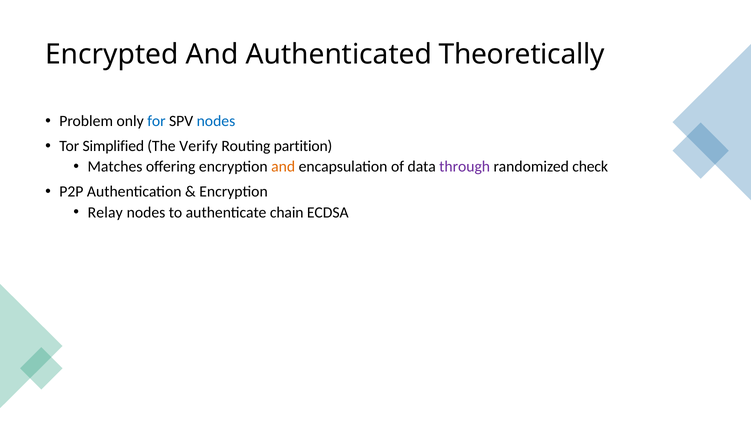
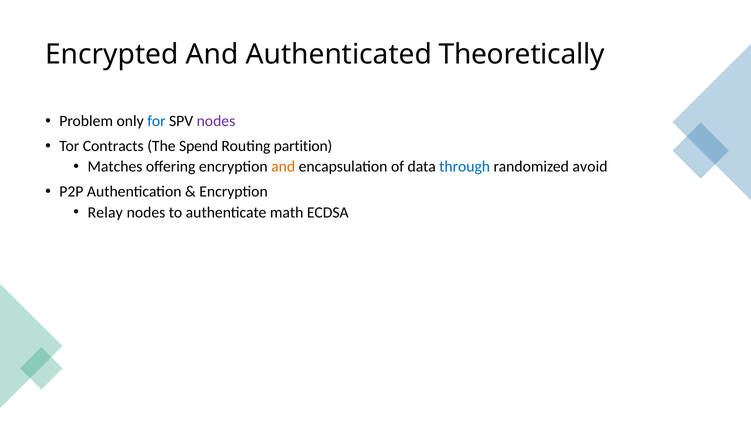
nodes at (216, 121) colour: blue -> purple
Simplified: Simplified -> Contracts
Verify: Verify -> Spend
through colour: purple -> blue
check: check -> avoid
chain: chain -> math
